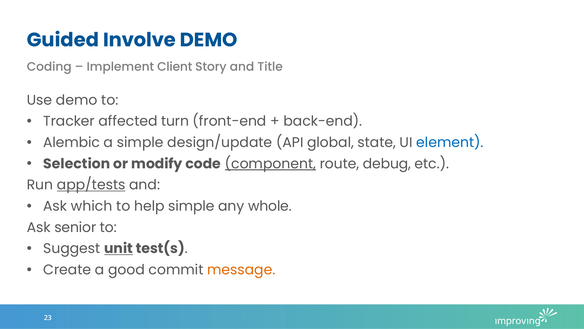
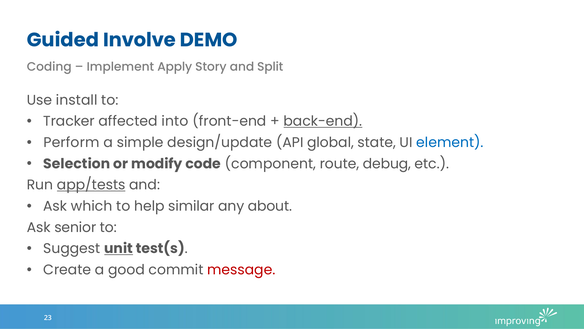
Client: Client -> Apply
Title: Title -> Split
Use demo: demo -> install
turn: turn -> into
back-end underline: none -> present
Alembic: Alembic -> Perform
component underline: present -> none
help simple: simple -> similar
whole: whole -> about
message colour: orange -> red
